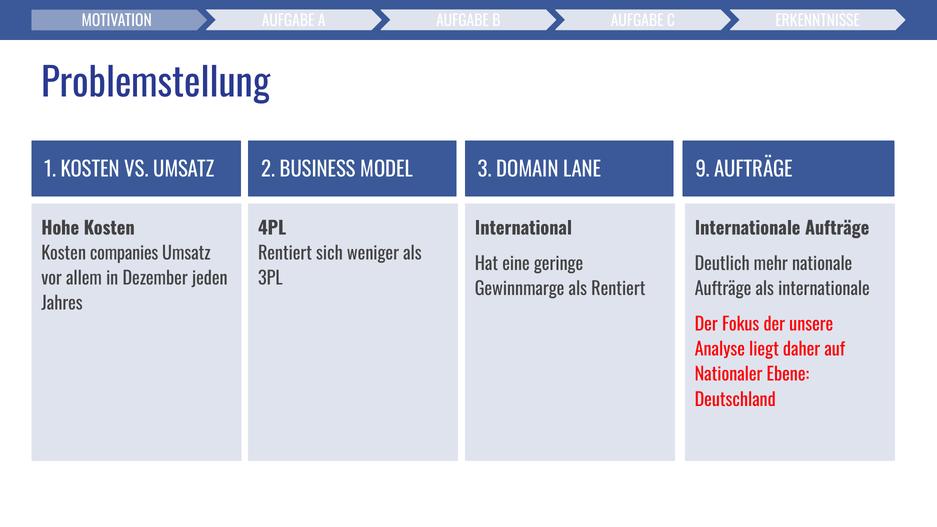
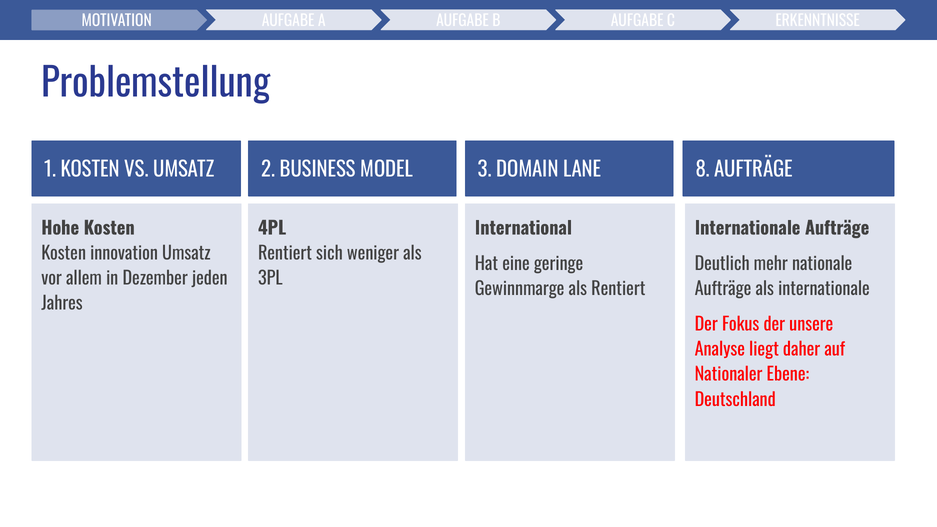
9: 9 -> 8
companies: companies -> innovation
